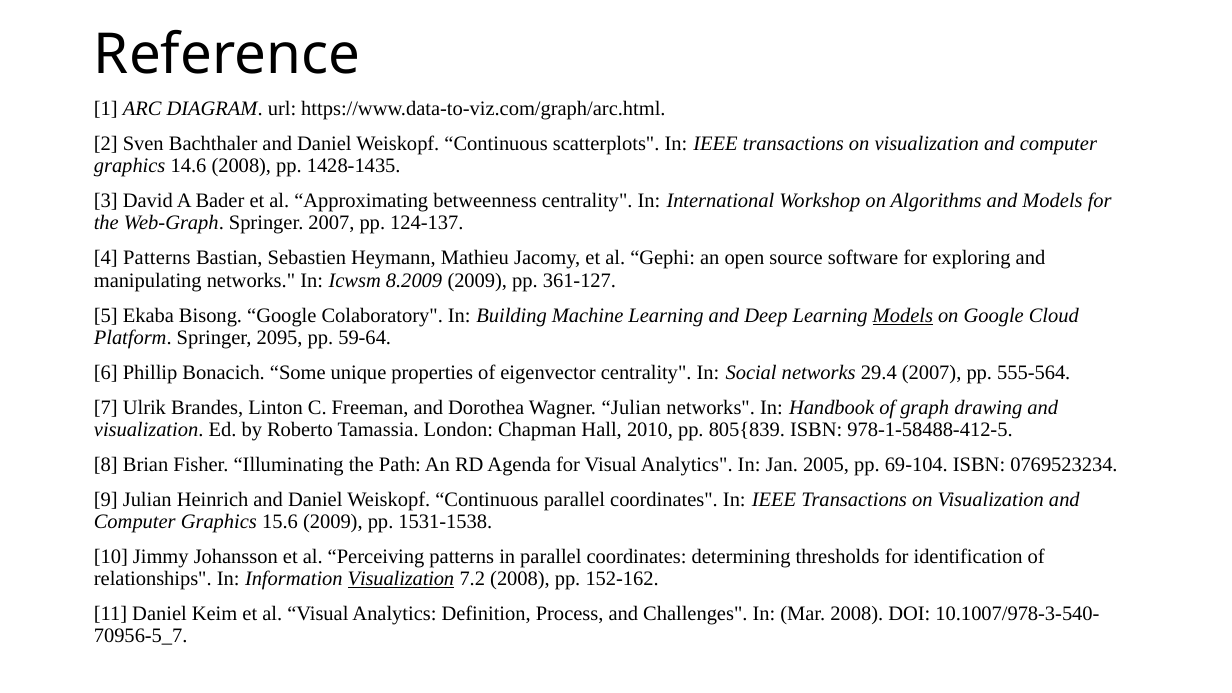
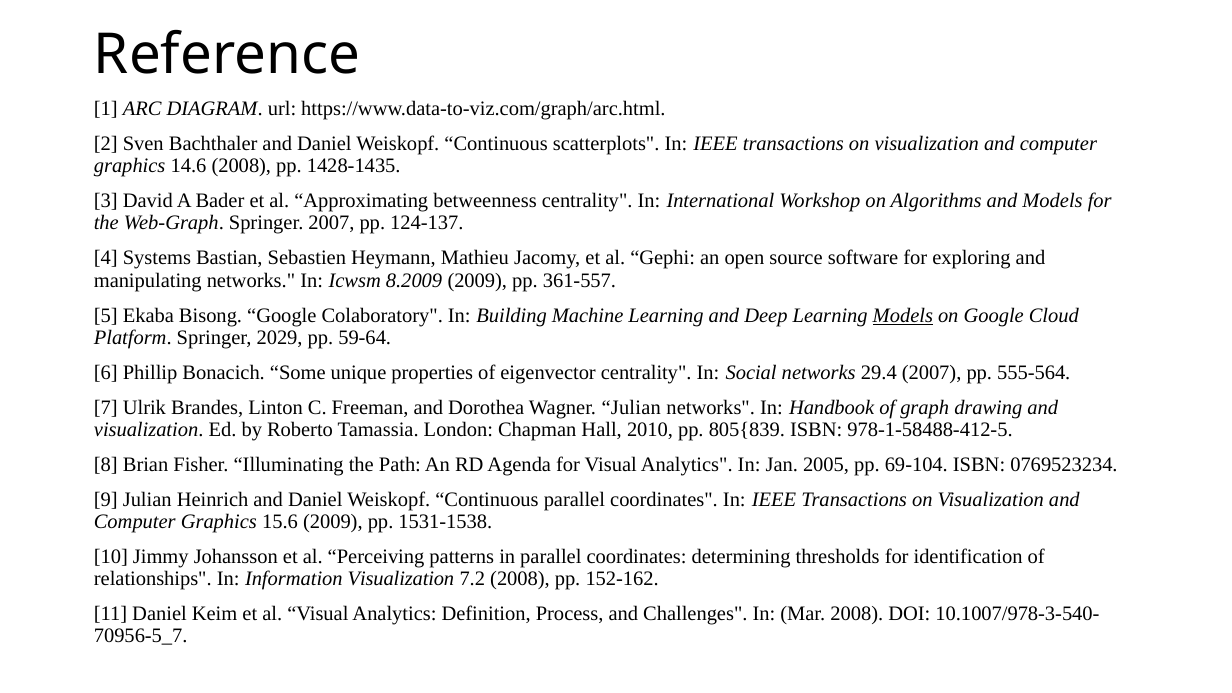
4 Patterns: Patterns -> Systems
361-127: 361-127 -> 361-557
2095: 2095 -> 2029
Visualization at (401, 579) underline: present -> none
